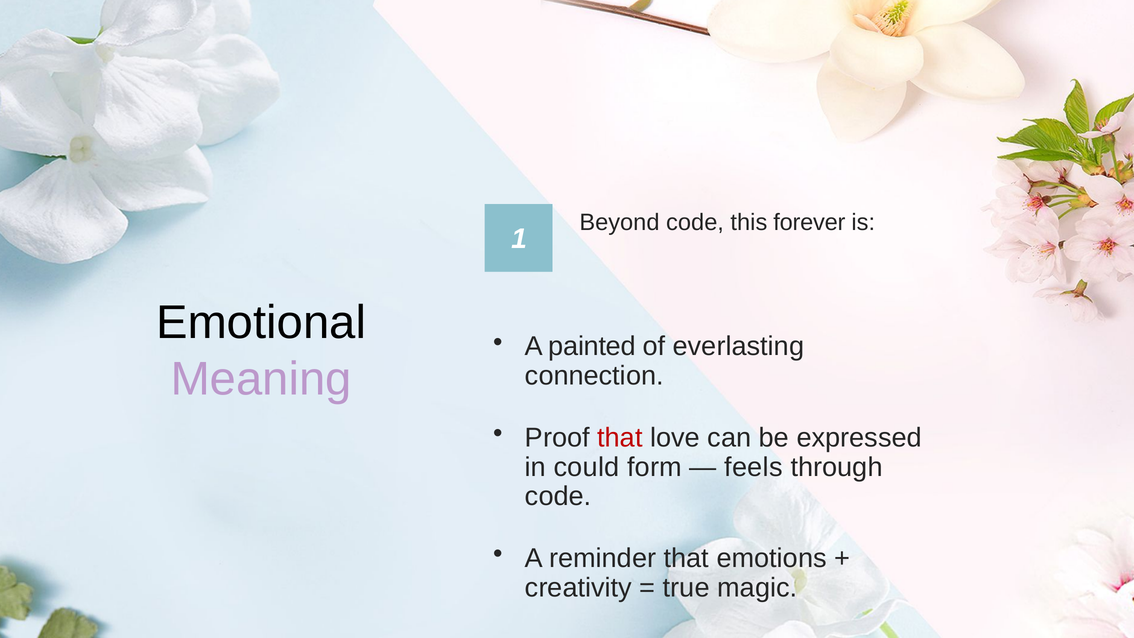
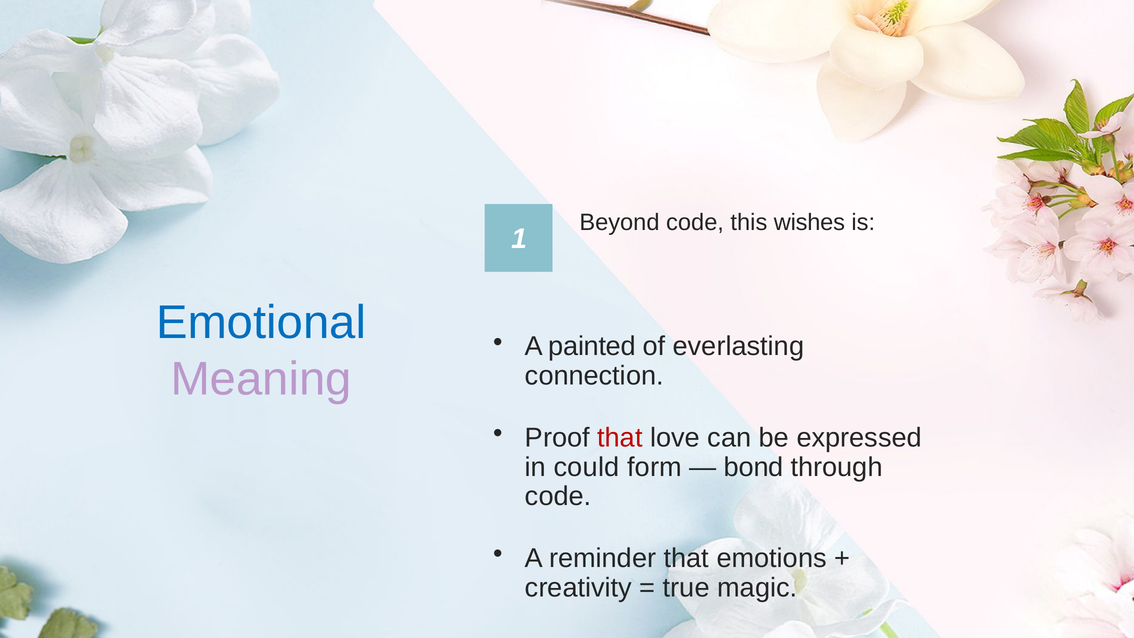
forever: forever -> wishes
Emotional colour: black -> blue
feels: feels -> bond
